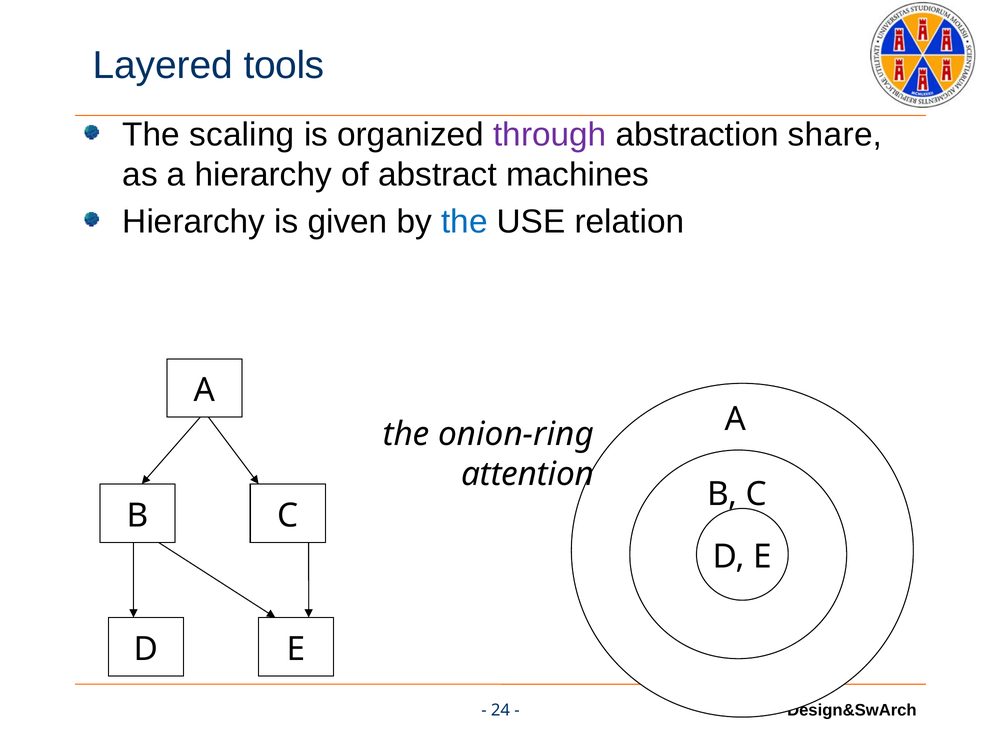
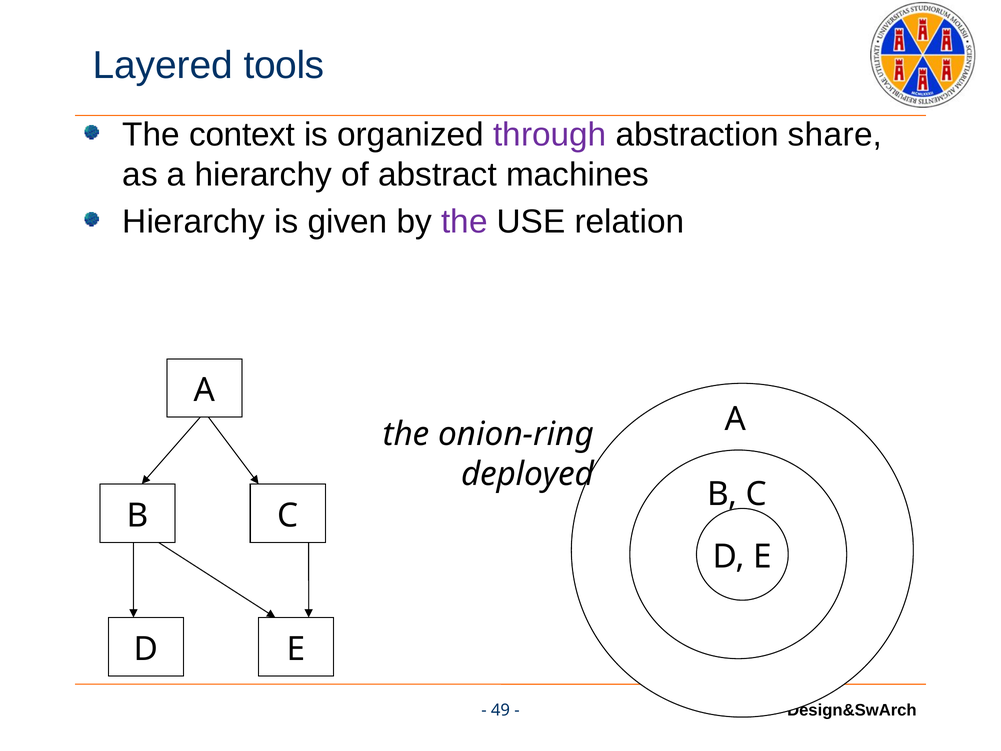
scaling: scaling -> context
the at (464, 222) colour: blue -> purple
attention: attention -> deployed
24: 24 -> 49
